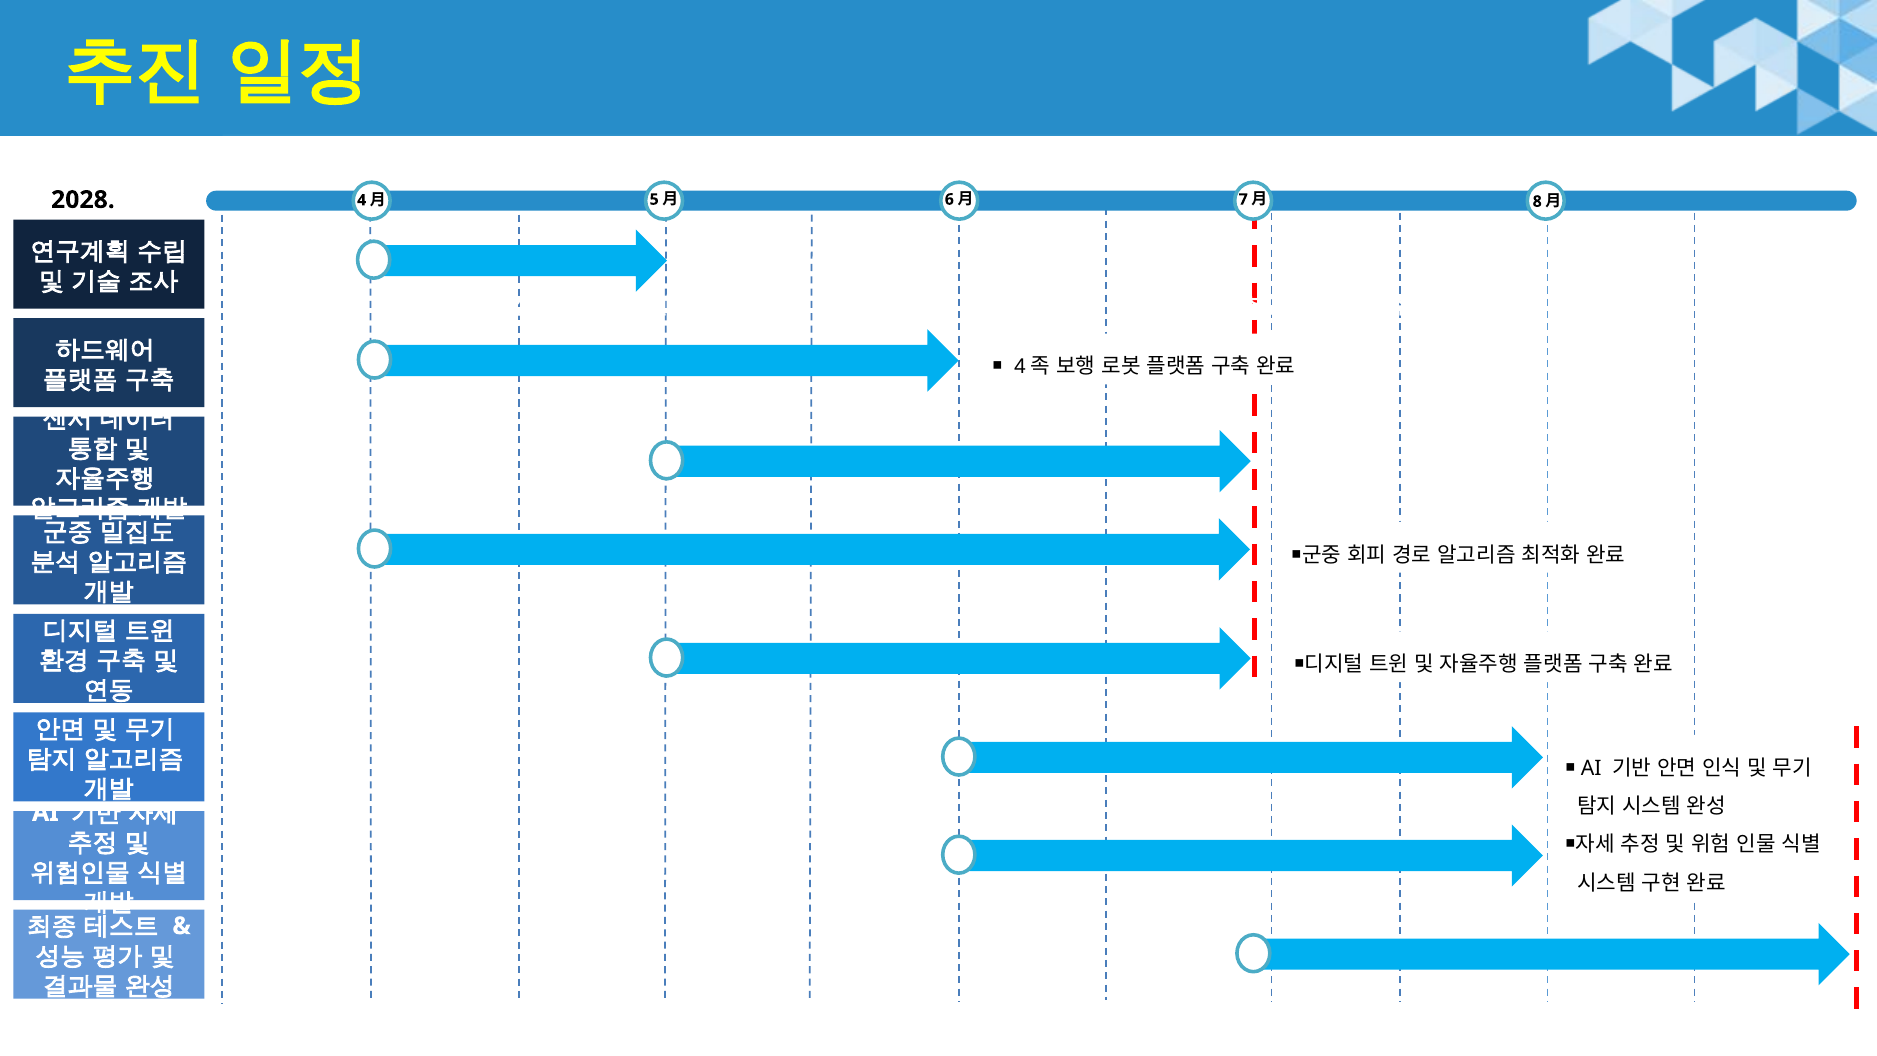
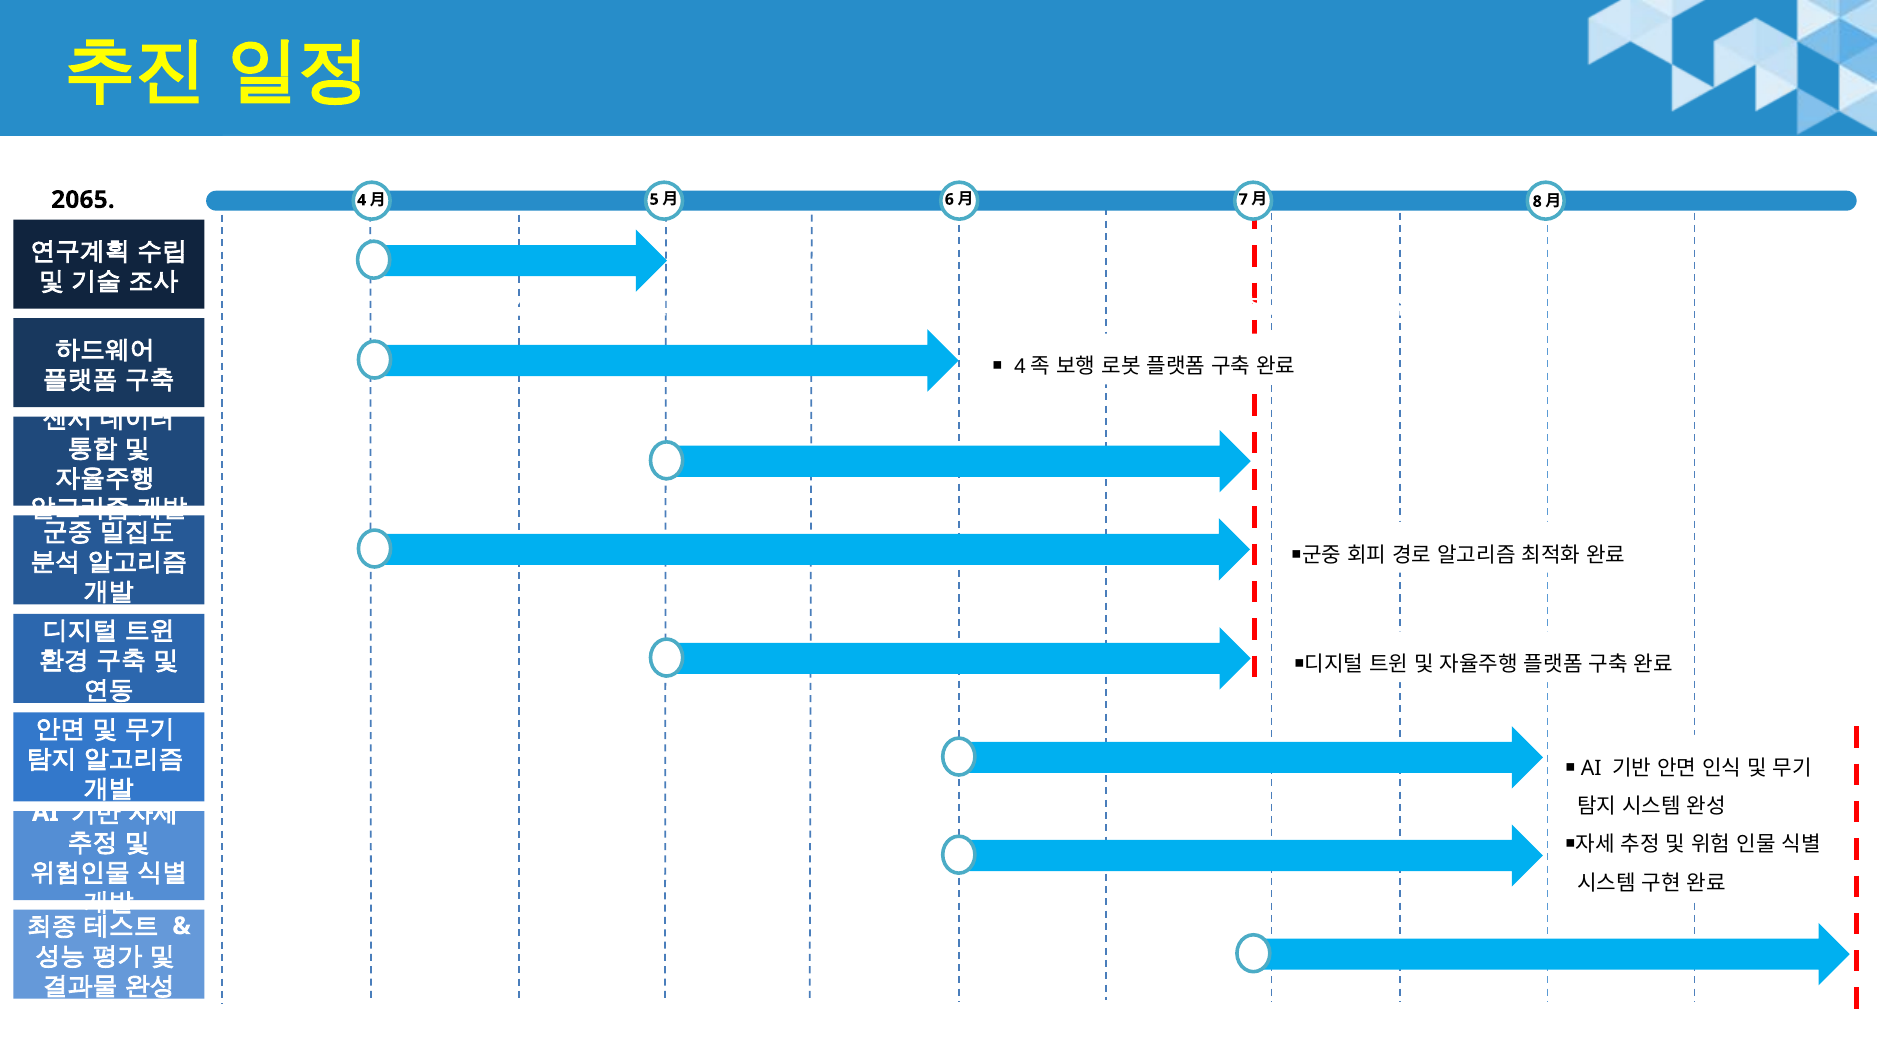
2028: 2028 -> 2065
